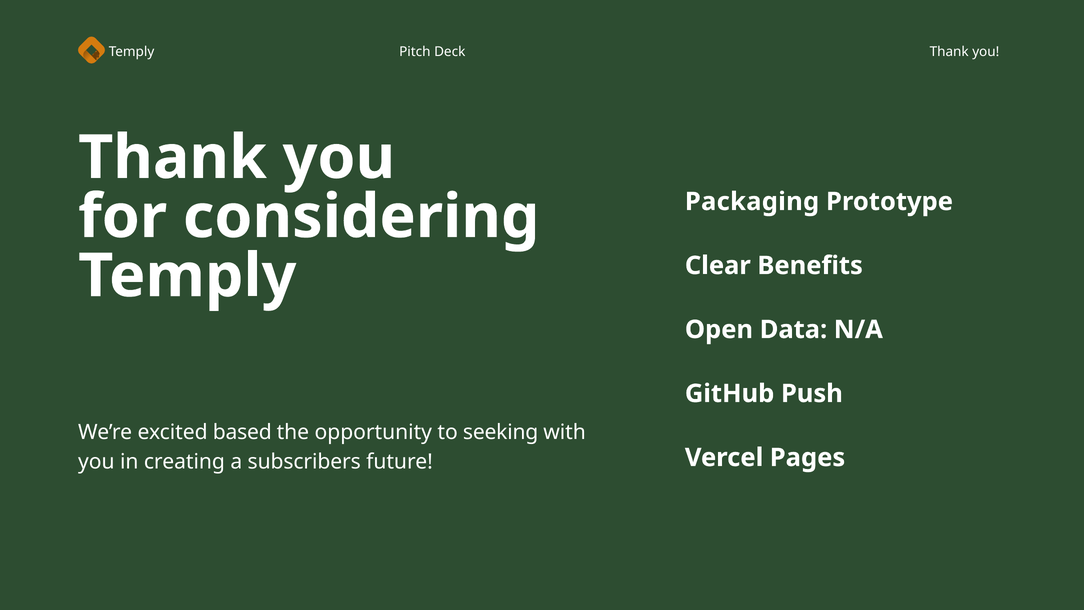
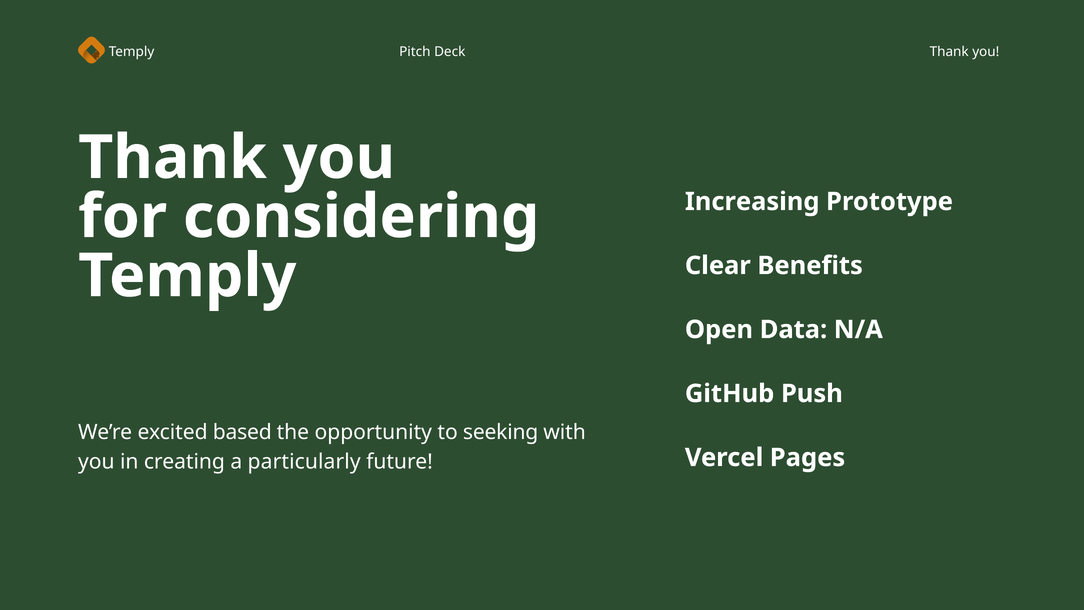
Packaging: Packaging -> Increasing
subscribers: subscribers -> particularly
